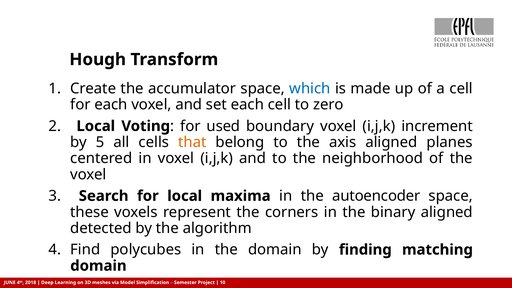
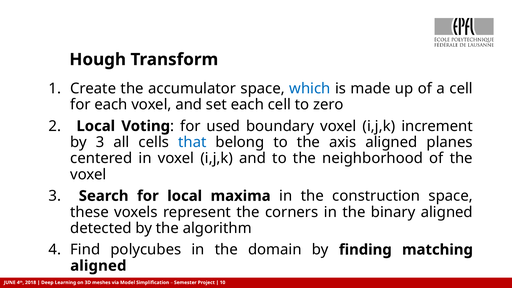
by 5: 5 -> 3
that colour: orange -> blue
autoencoder: autoencoder -> construction
domain at (98, 266): domain -> aligned
